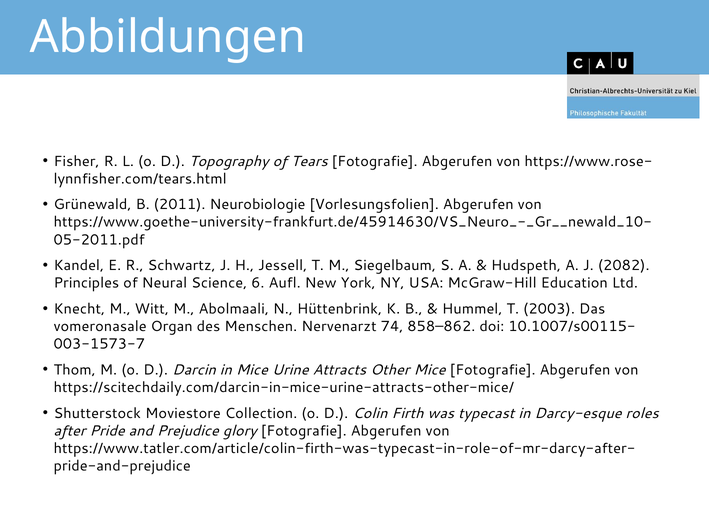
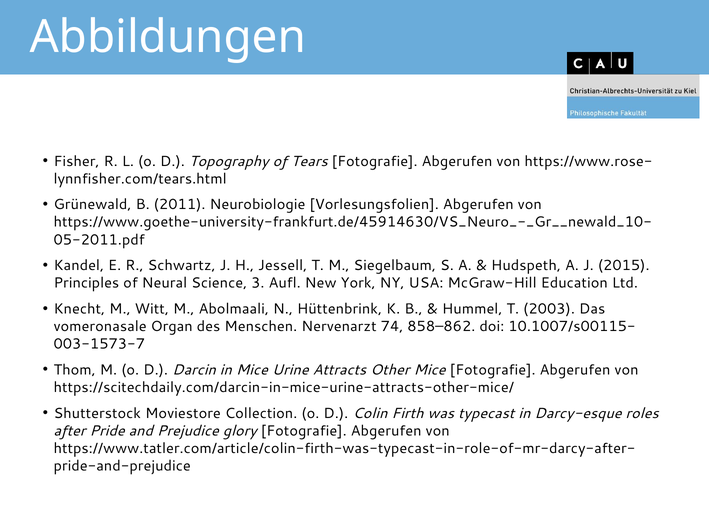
2082: 2082 -> 2015
6: 6 -> 3
